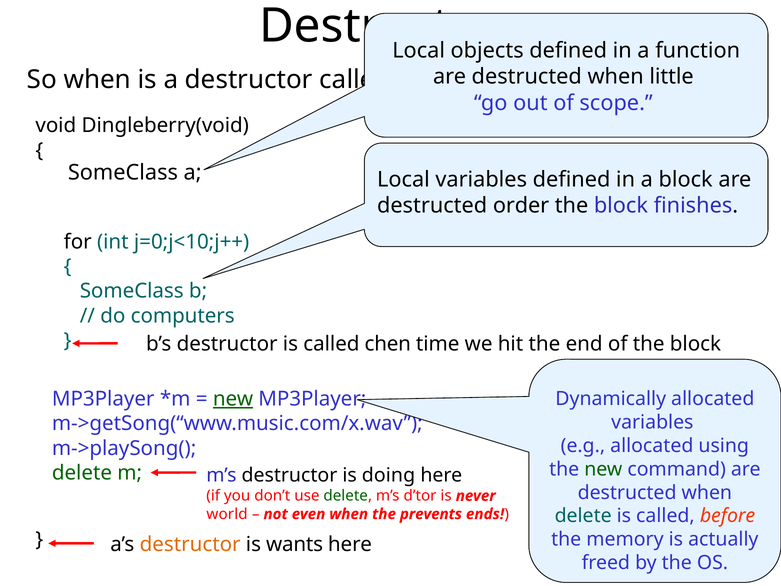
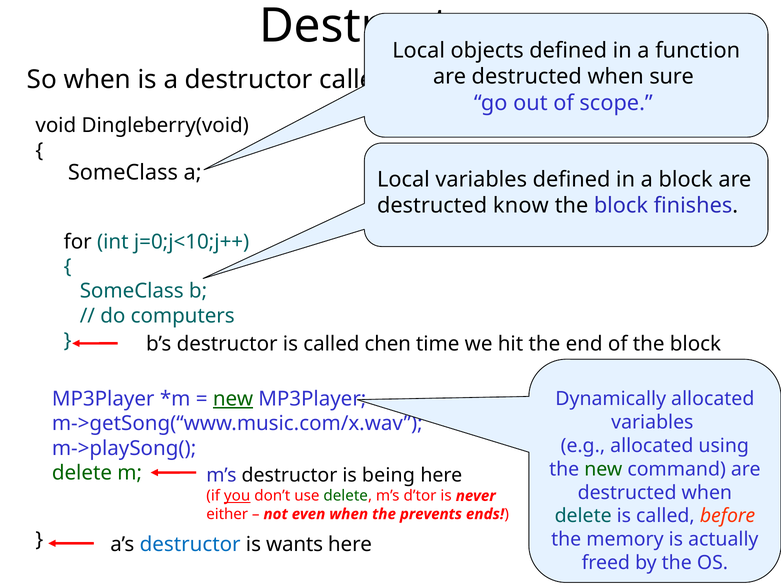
little: little -> sure
order: order -> know
doing: doing -> being
you underline: none -> present
world: world -> either
destructor at (190, 544) colour: orange -> blue
